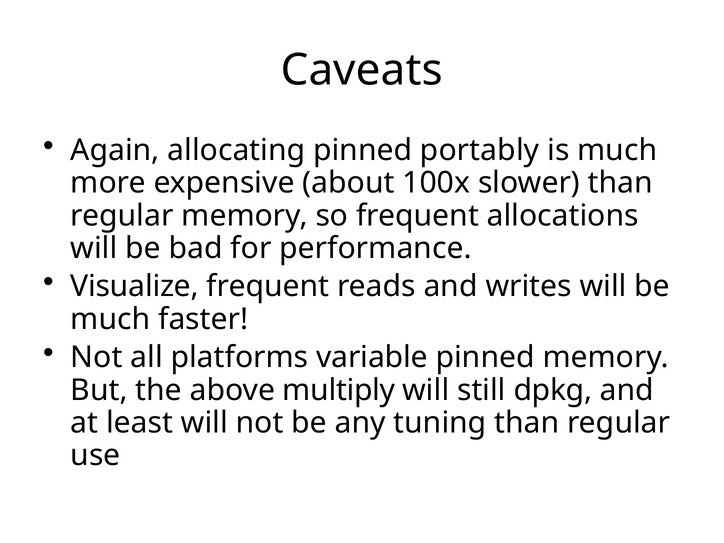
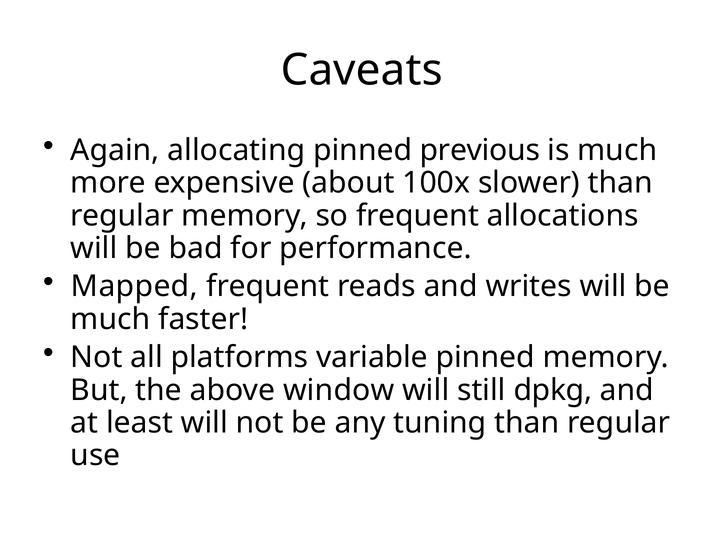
portably: portably -> previous
Visualize: Visualize -> Mapped
multiply: multiply -> window
